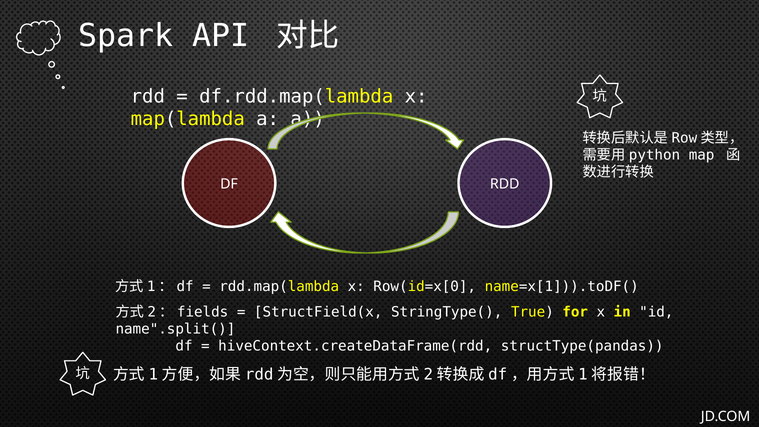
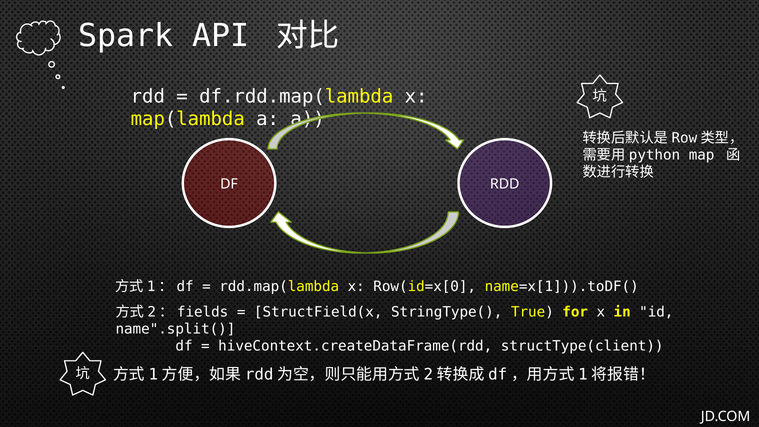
structType(pandas: structType(pandas -> structType(client
